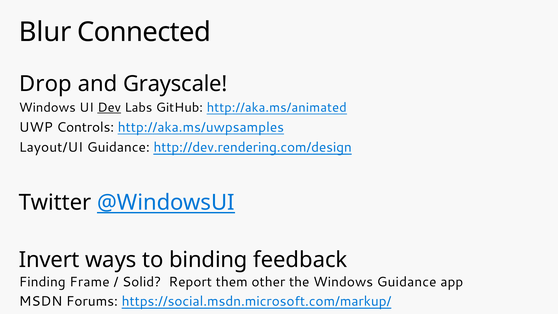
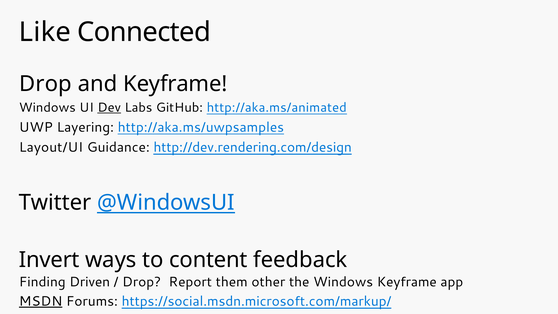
Blur: Blur -> Like
and Grayscale: Grayscale -> Keyframe
Controls: Controls -> Layering
binding: binding -> content
Frame: Frame -> Driven
Solid at (142, 282): Solid -> Drop
Windows Guidance: Guidance -> Keyframe
MSDN underline: none -> present
